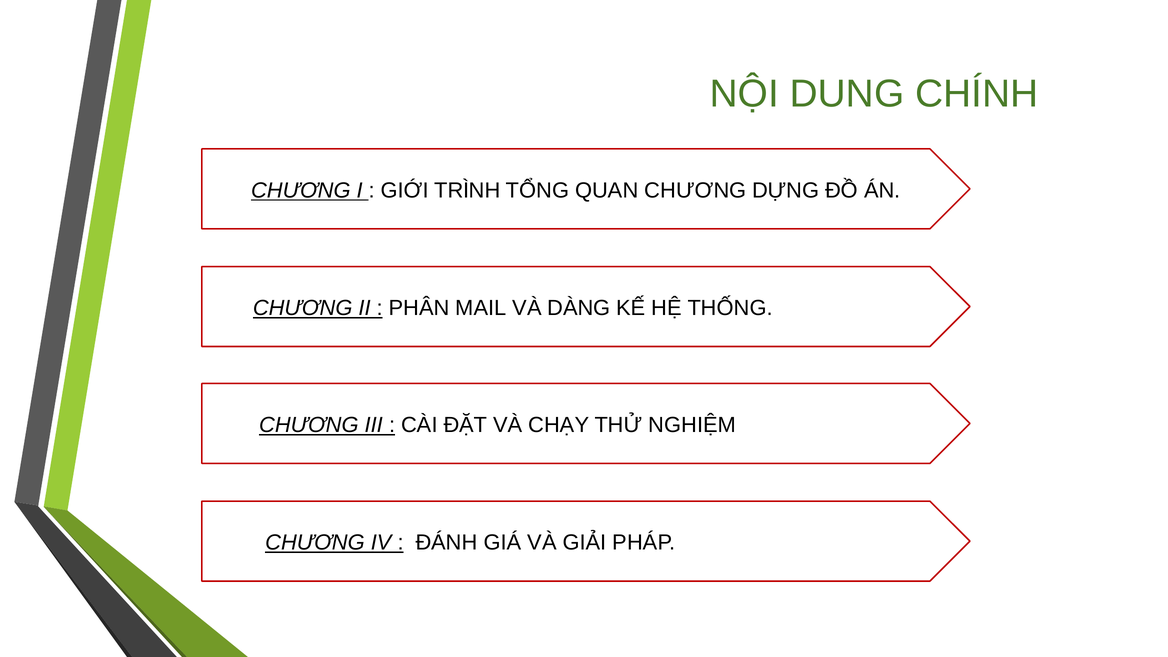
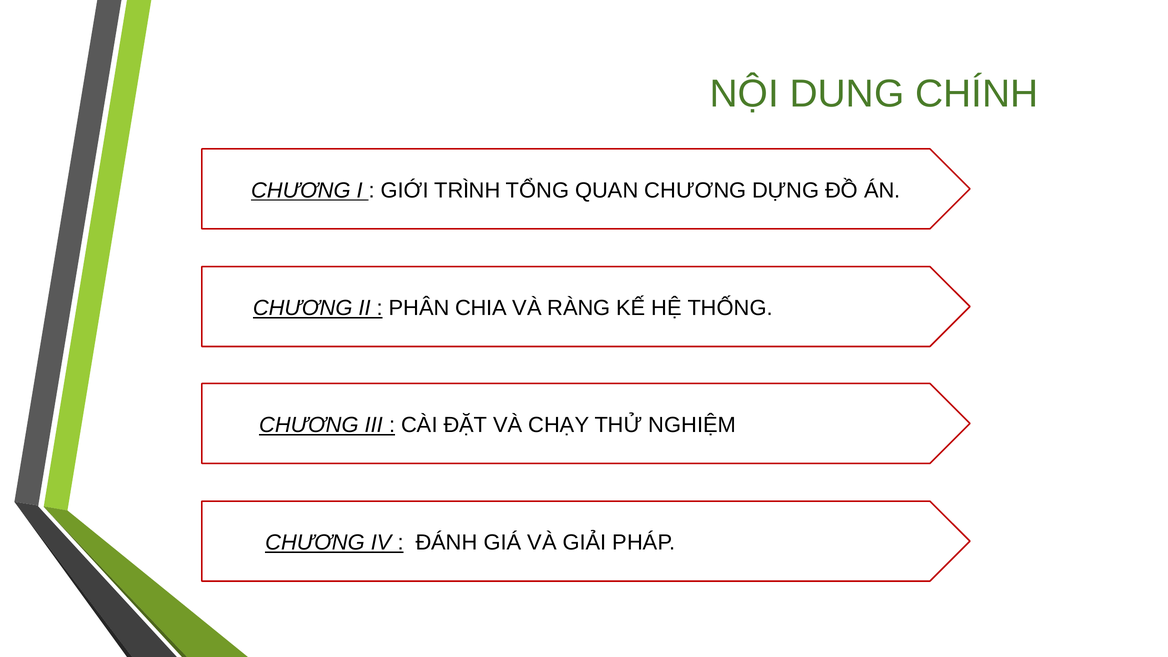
MAIL: MAIL -> CHIA
DÀNG: DÀNG -> RÀNG
